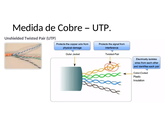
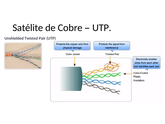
Medida: Medida -> Satélite
